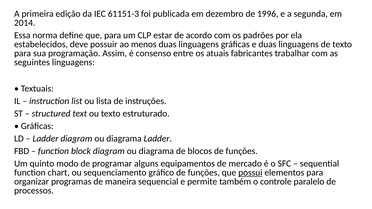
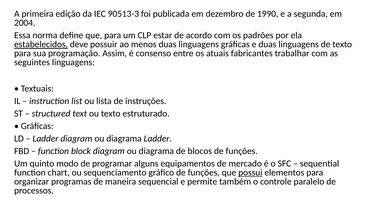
61151-3: 61151-3 -> 90513-3
1996: 1996 -> 1990
2014: 2014 -> 2004
estabelecidos underline: none -> present
